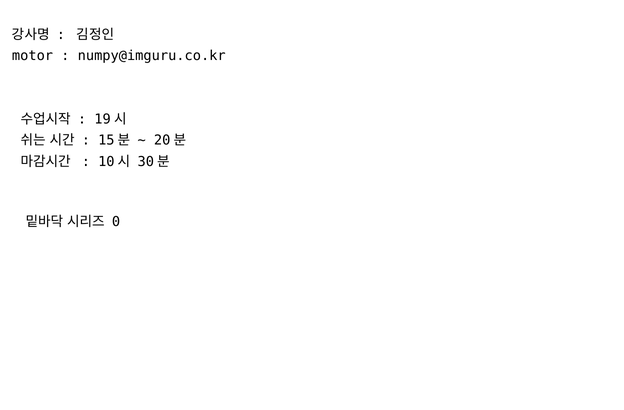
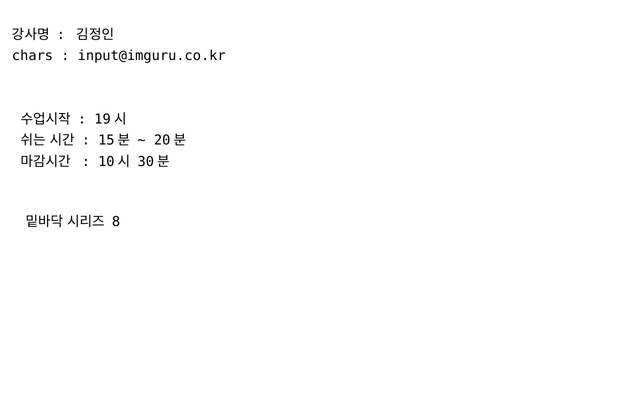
motor: motor -> chars
numpy@imguru.co.kr: numpy@imguru.co.kr -> input@imguru.co.kr
0: 0 -> 8
